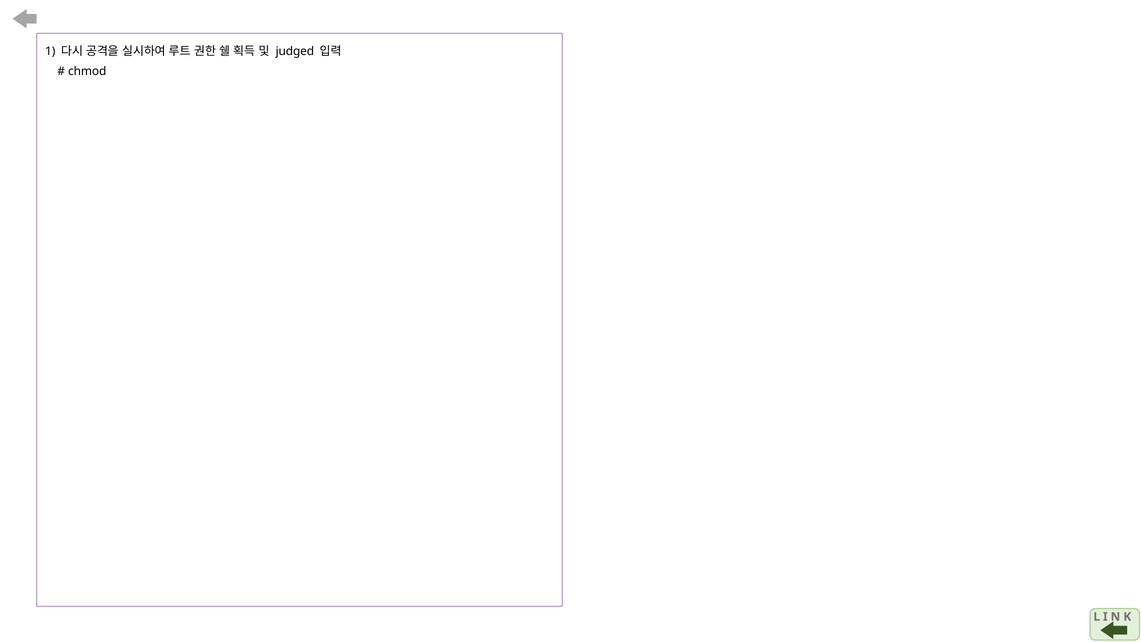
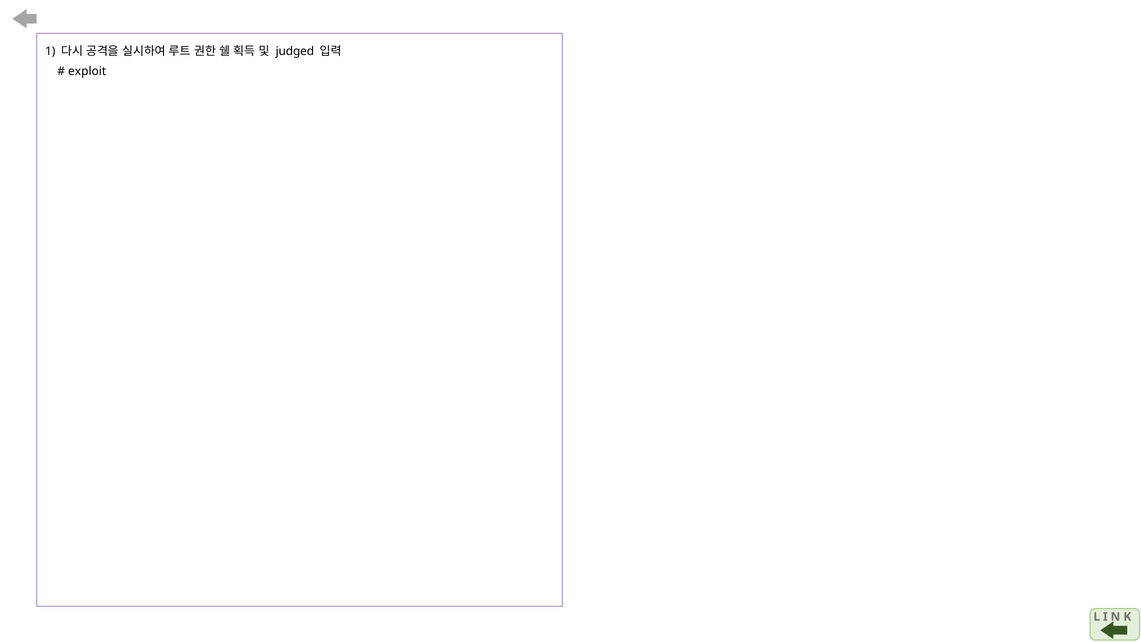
chmod: chmod -> exploit
